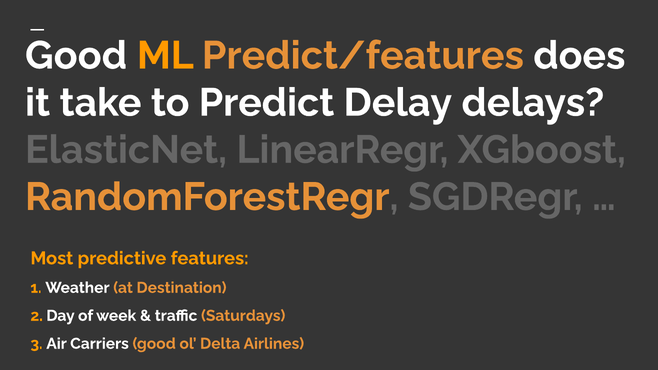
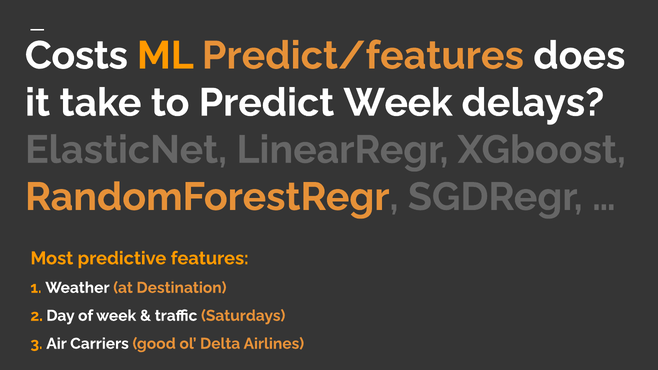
Good at (76, 56): Good -> Costs
Predict Delay: Delay -> Week
